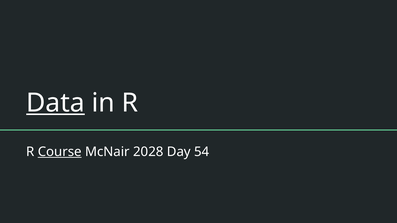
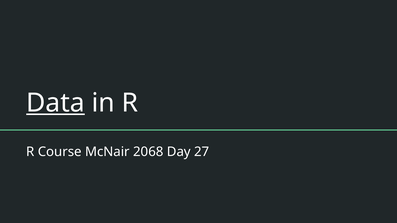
Course underline: present -> none
2028: 2028 -> 2068
54: 54 -> 27
